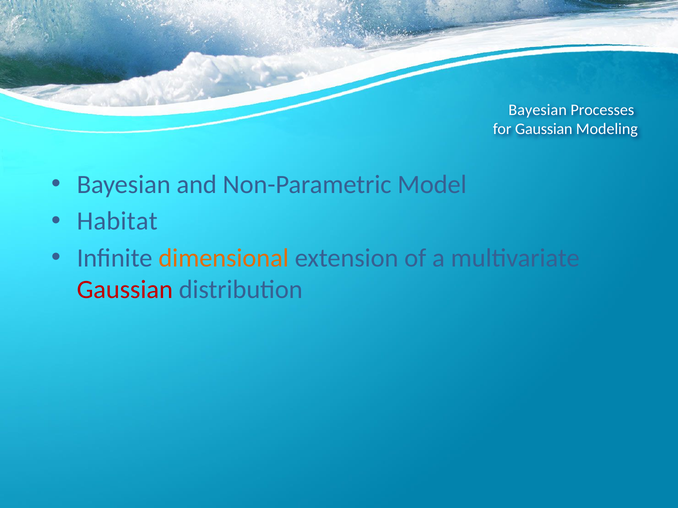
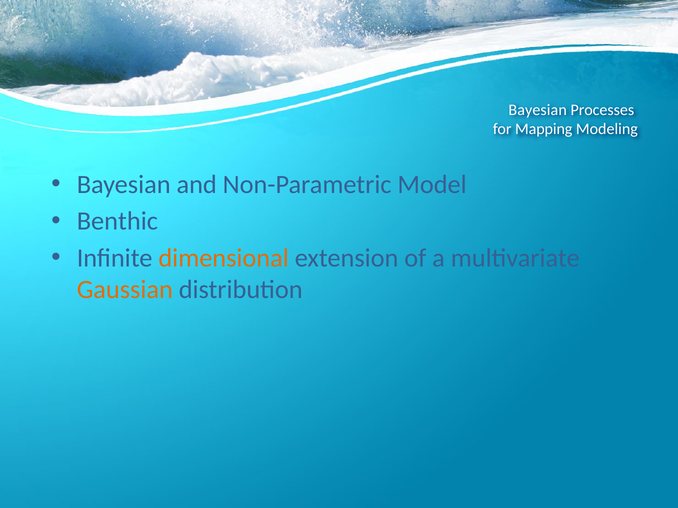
for Gaussian: Gaussian -> Mapping
Habitat: Habitat -> Benthic
Gaussian at (125, 290) colour: red -> orange
